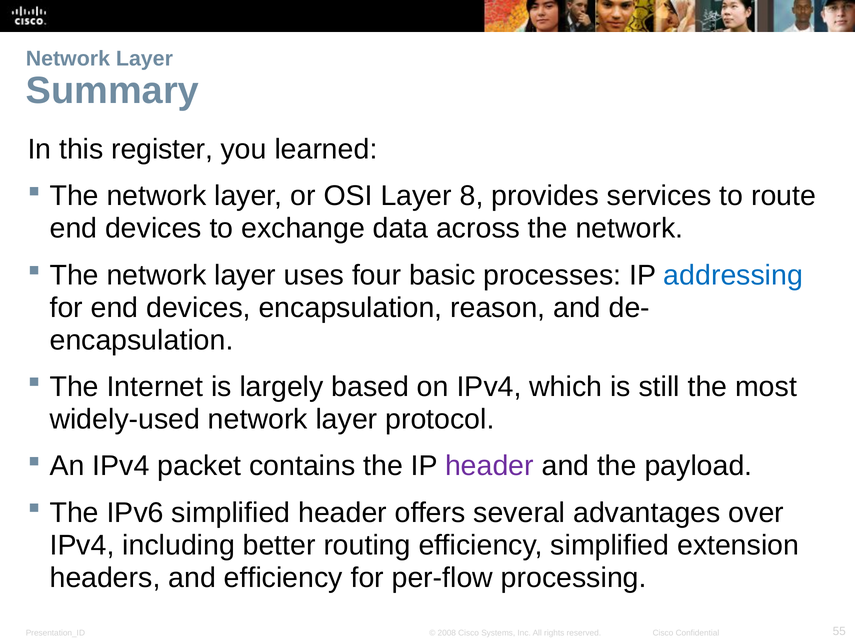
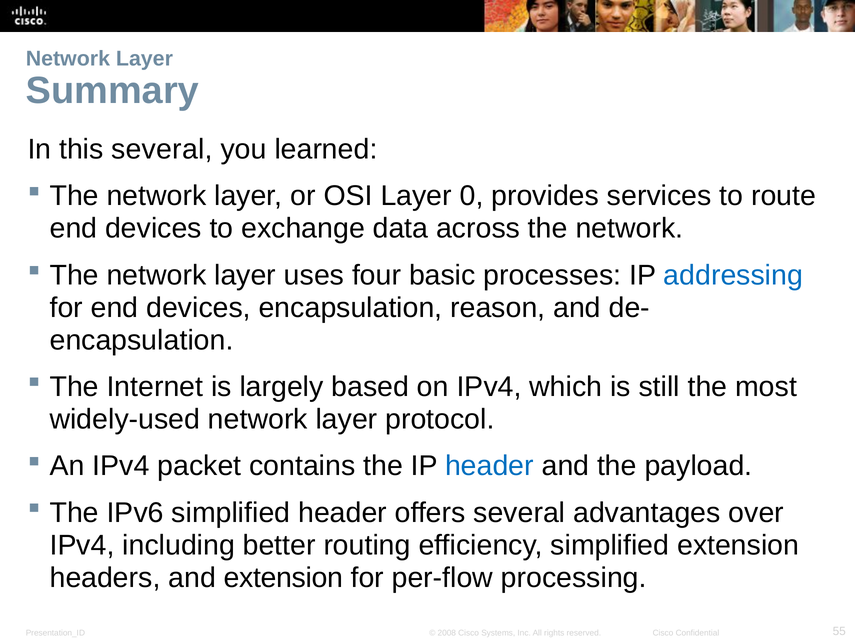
this register: register -> several
8: 8 -> 0
header at (489, 466) colour: purple -> blue
and efficiency: efficiency -> extension
